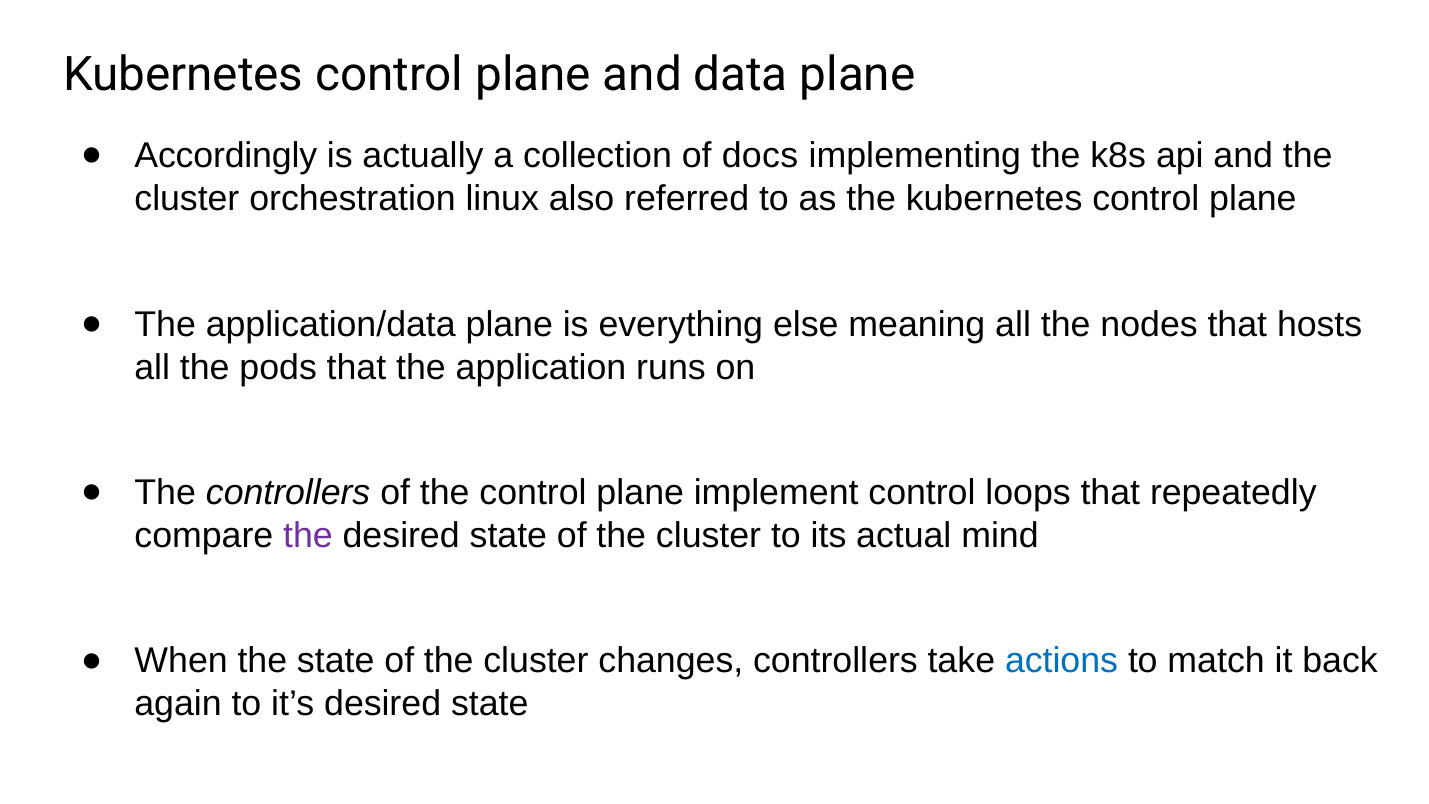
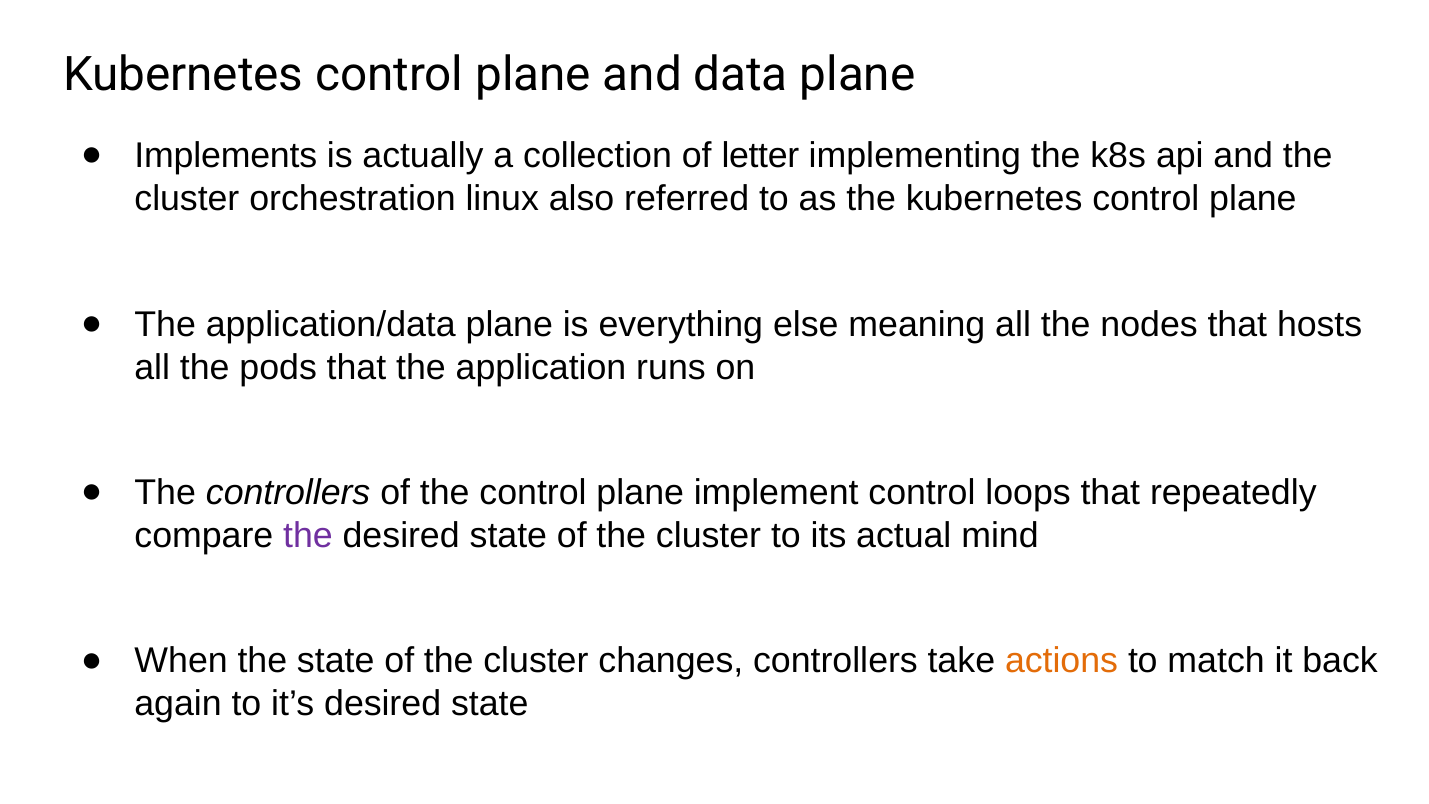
Accordingly: Accordingly -> Implements
docs: docs -> letter
actions colour: blue -> orange
